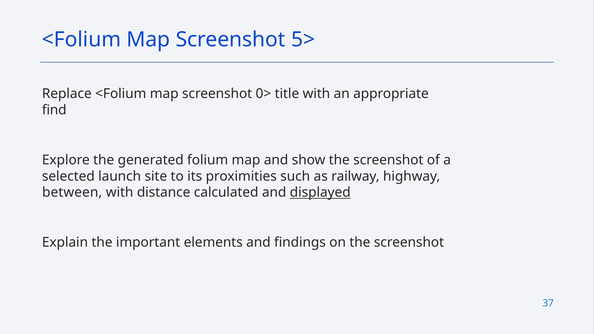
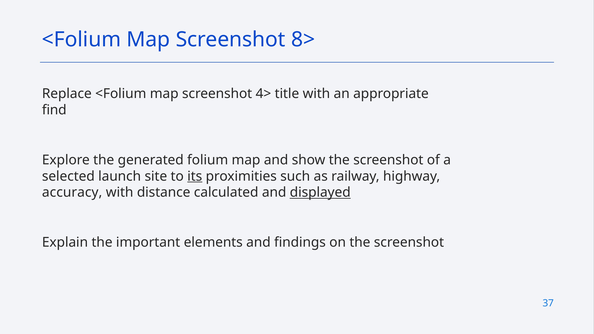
5>: 5> -> 8>
0>: 0> -> 4>
its underline: none -> present
between: between -> accuracy
